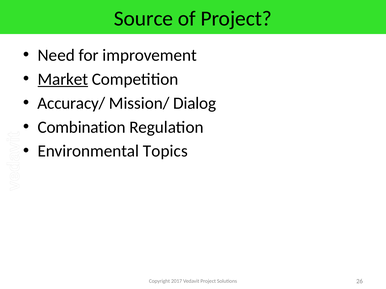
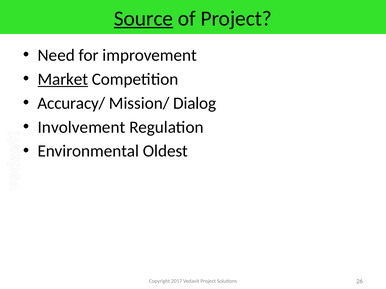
Source underline: none -> present
Combination: Combination -> Involvement
Topics: Topics -> Oldest
